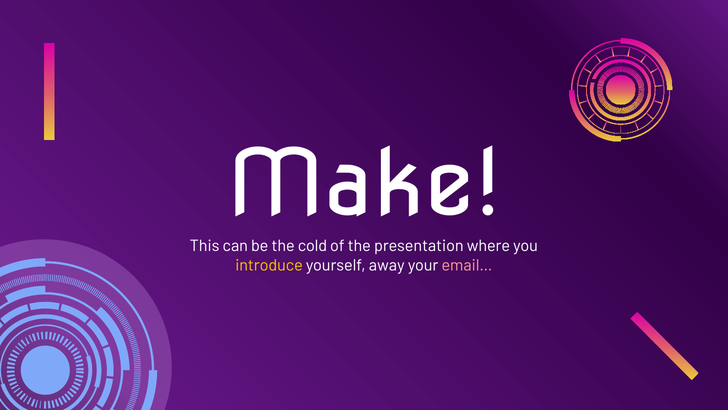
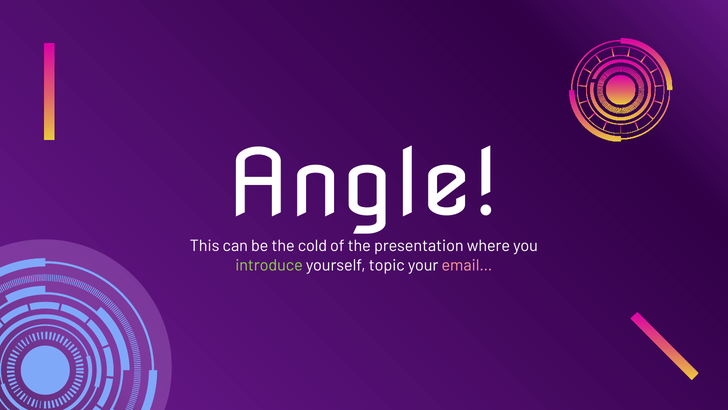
Make: Make -> Angle
introduce colour: yellow -> light green
away: away -> topic
